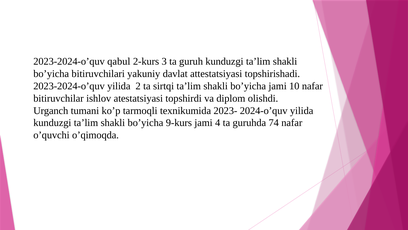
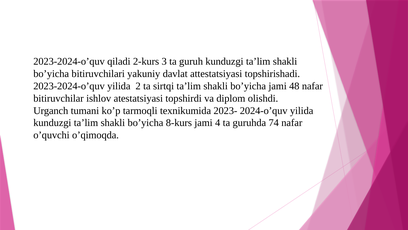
qabul: qabul -> qiladi
10: 10 -> 48
9-kurs: 9-kurs -> 8-kurs
